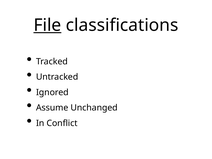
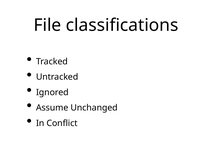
File underline: present -> none
